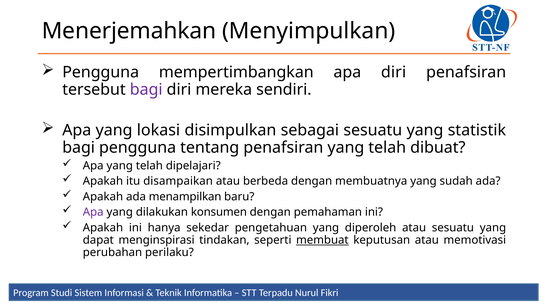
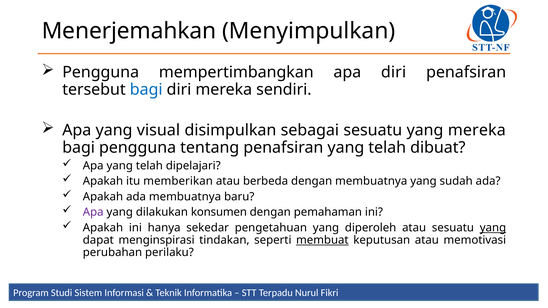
bagi at (146, 90) colour: purple -> blue
lokasi: lokasi -> visual
yang statistik: statistik -> mereka
disampaikan: disampaikan -> memberikan
ada menampilkan: menampilkan -> membuatnya
yang at (493, 228) underline: none -> present
